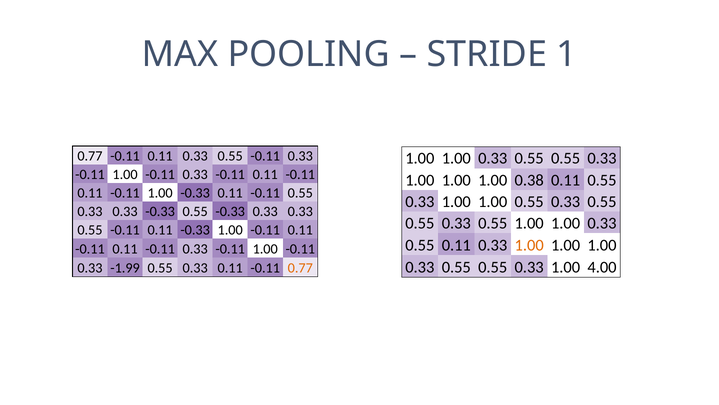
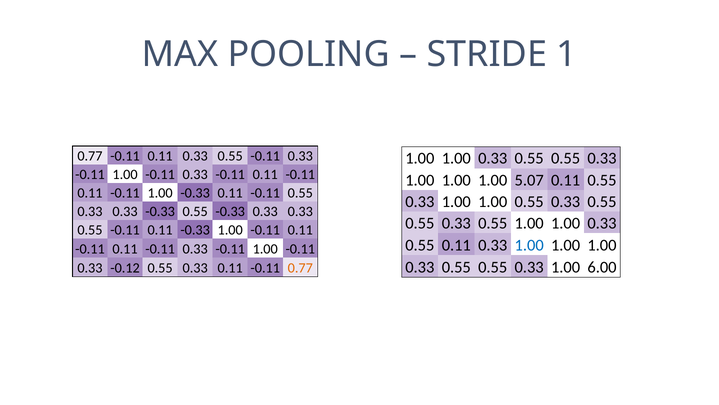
0.38: 0.38 -> 5.07
1.00 at (529, 245) colour: orange -> blue
4.00: 4.00 -> 6.00
-1.99: -1.99 -> -0.12
